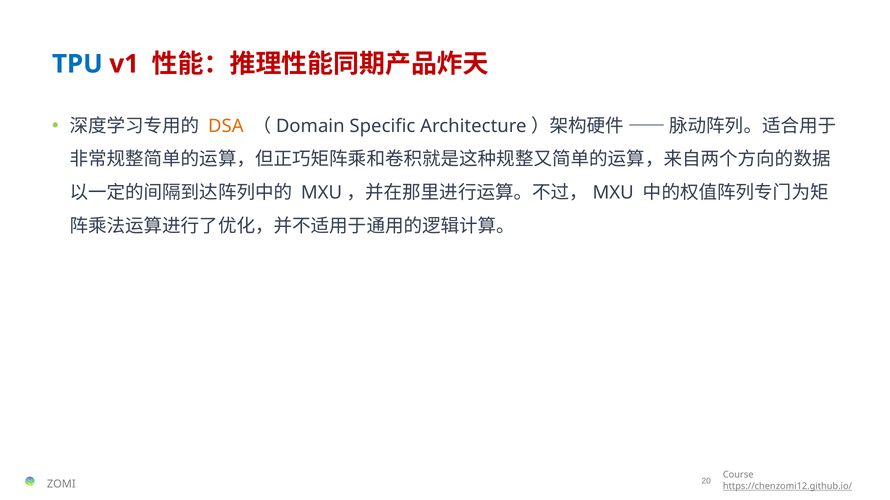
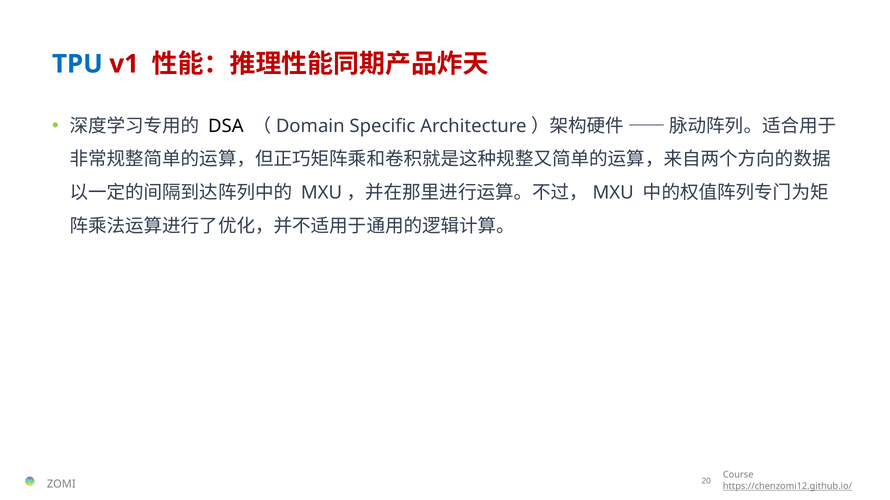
DSA colour: orange -> black
